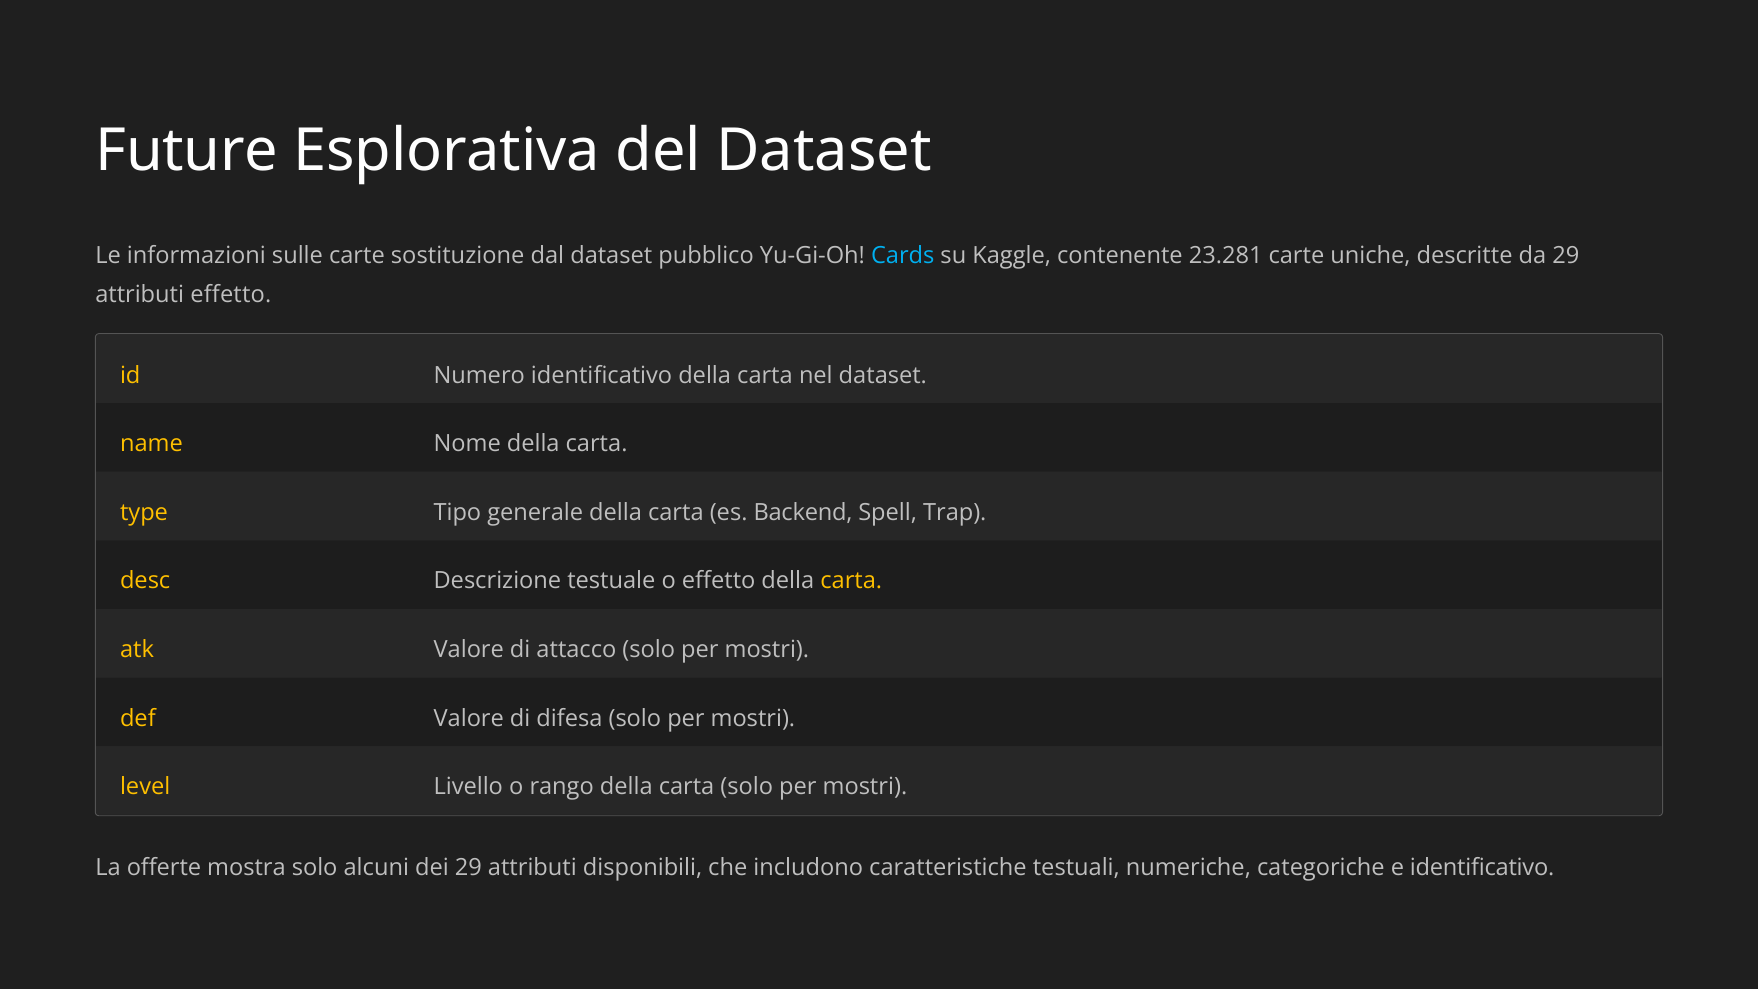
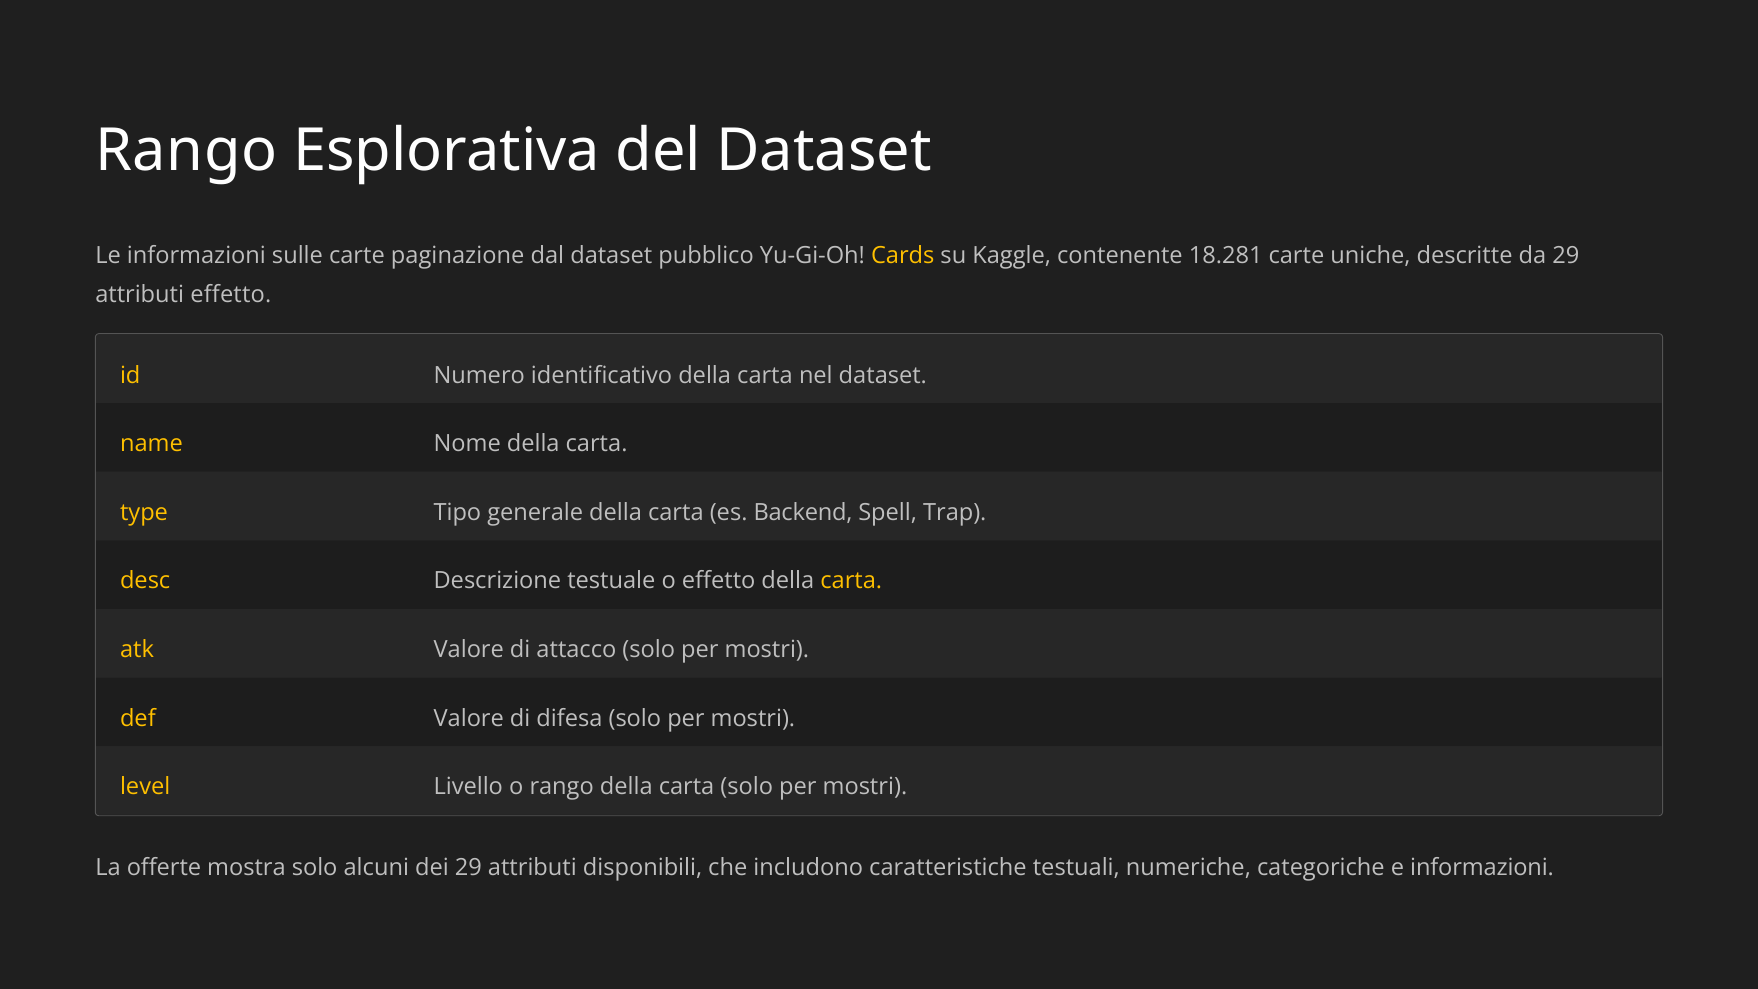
Future at (187, 151): Future -> Rango
sostituzione: sostituzione -> paginazione
Cards colour: light blue -> yellow
23.281: 23.281 -> 18.281
e identificativo: identificativo -> informazioni
